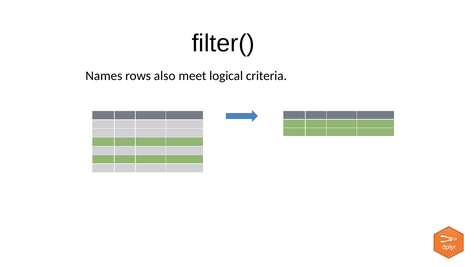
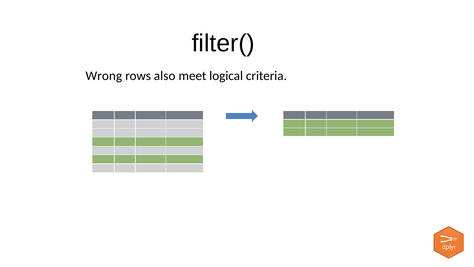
Names: Names -> Wrong
